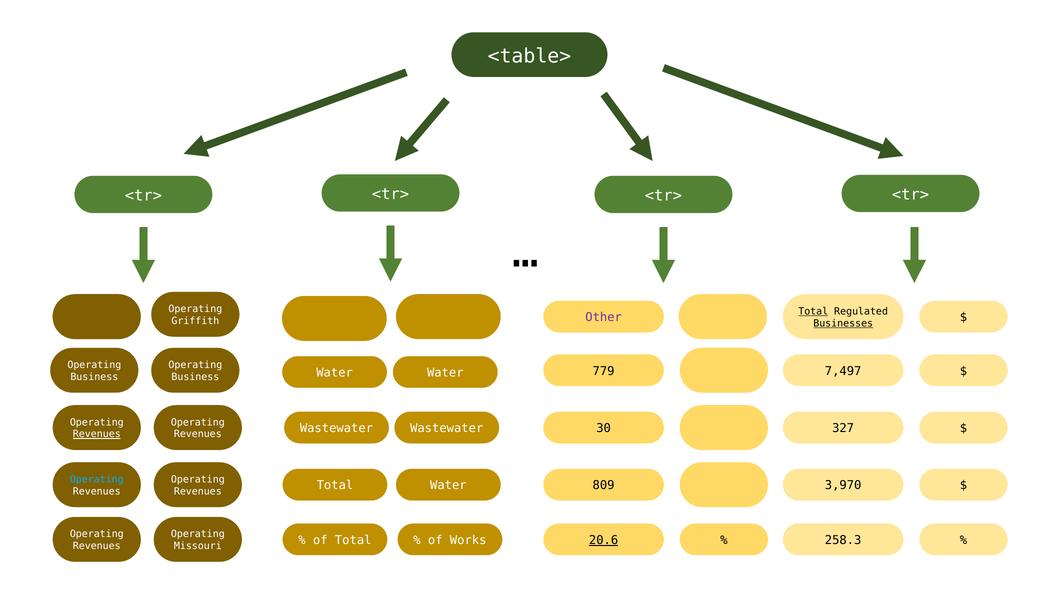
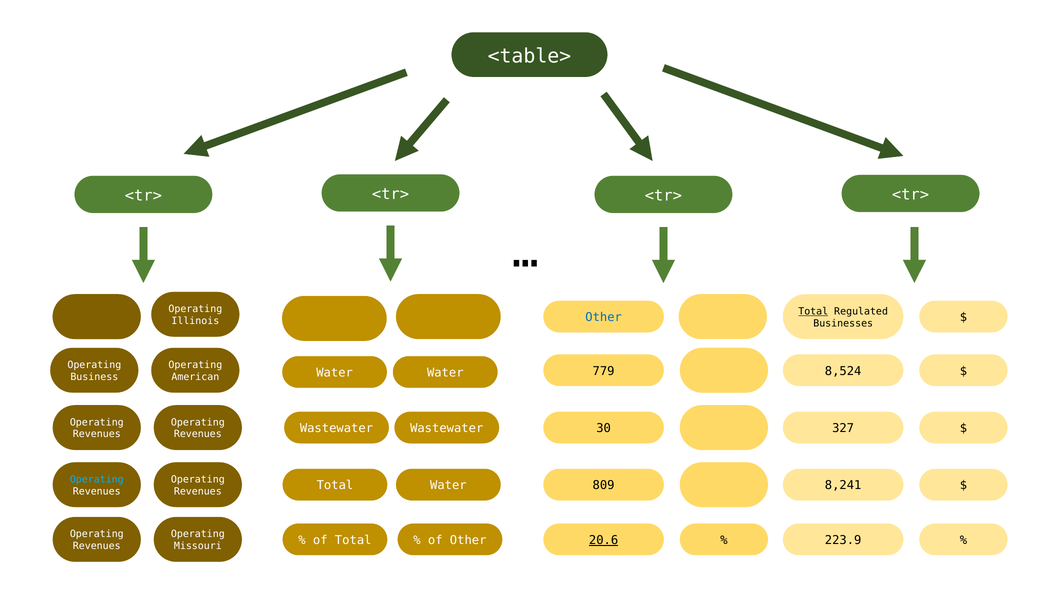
Other at (604, 317) colour: purple -> blue
Griffith: Griffith -> Illinois
Businesses underline: present -> none
7,497: 7,497 -> 8,524
Business at (195, 377): Business -> American
Revenues at (97, 434) underline: present -> none
3,970: 3,970 -> 8,241
of Works: Works -> Other
258.3: 258.3 -> 223.9
